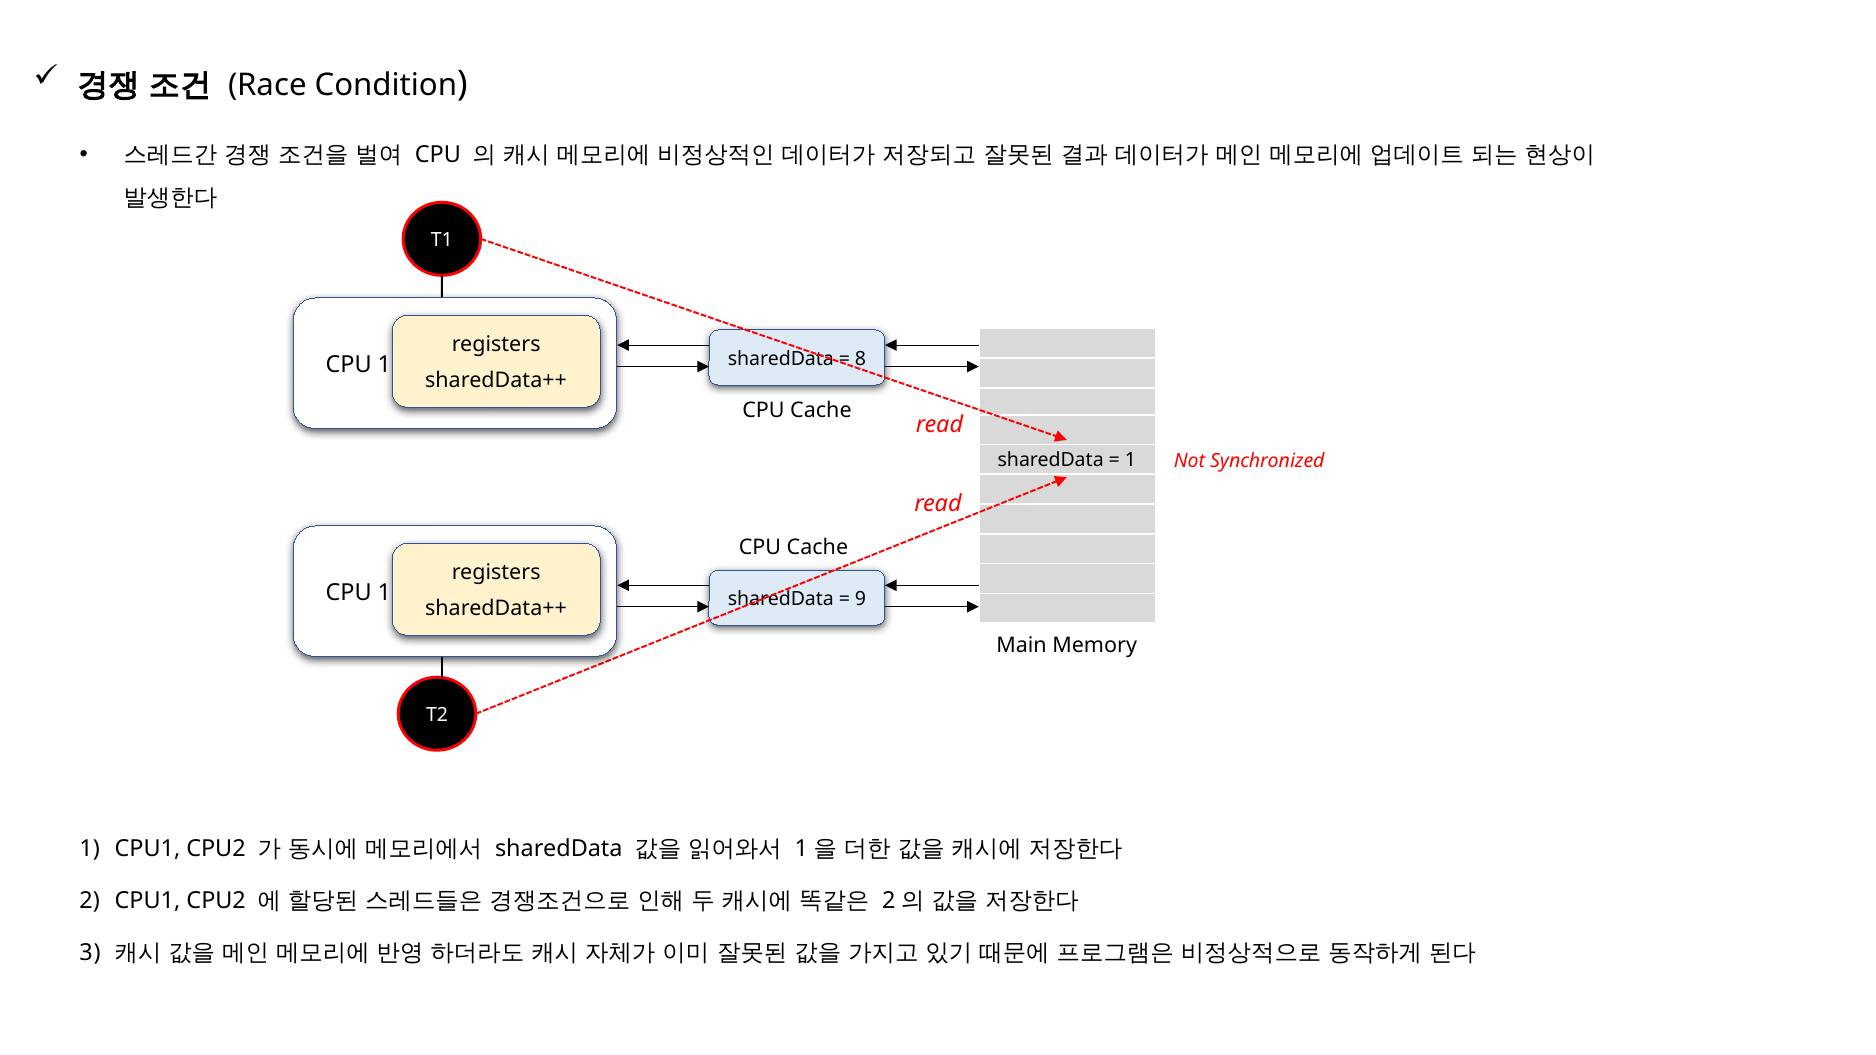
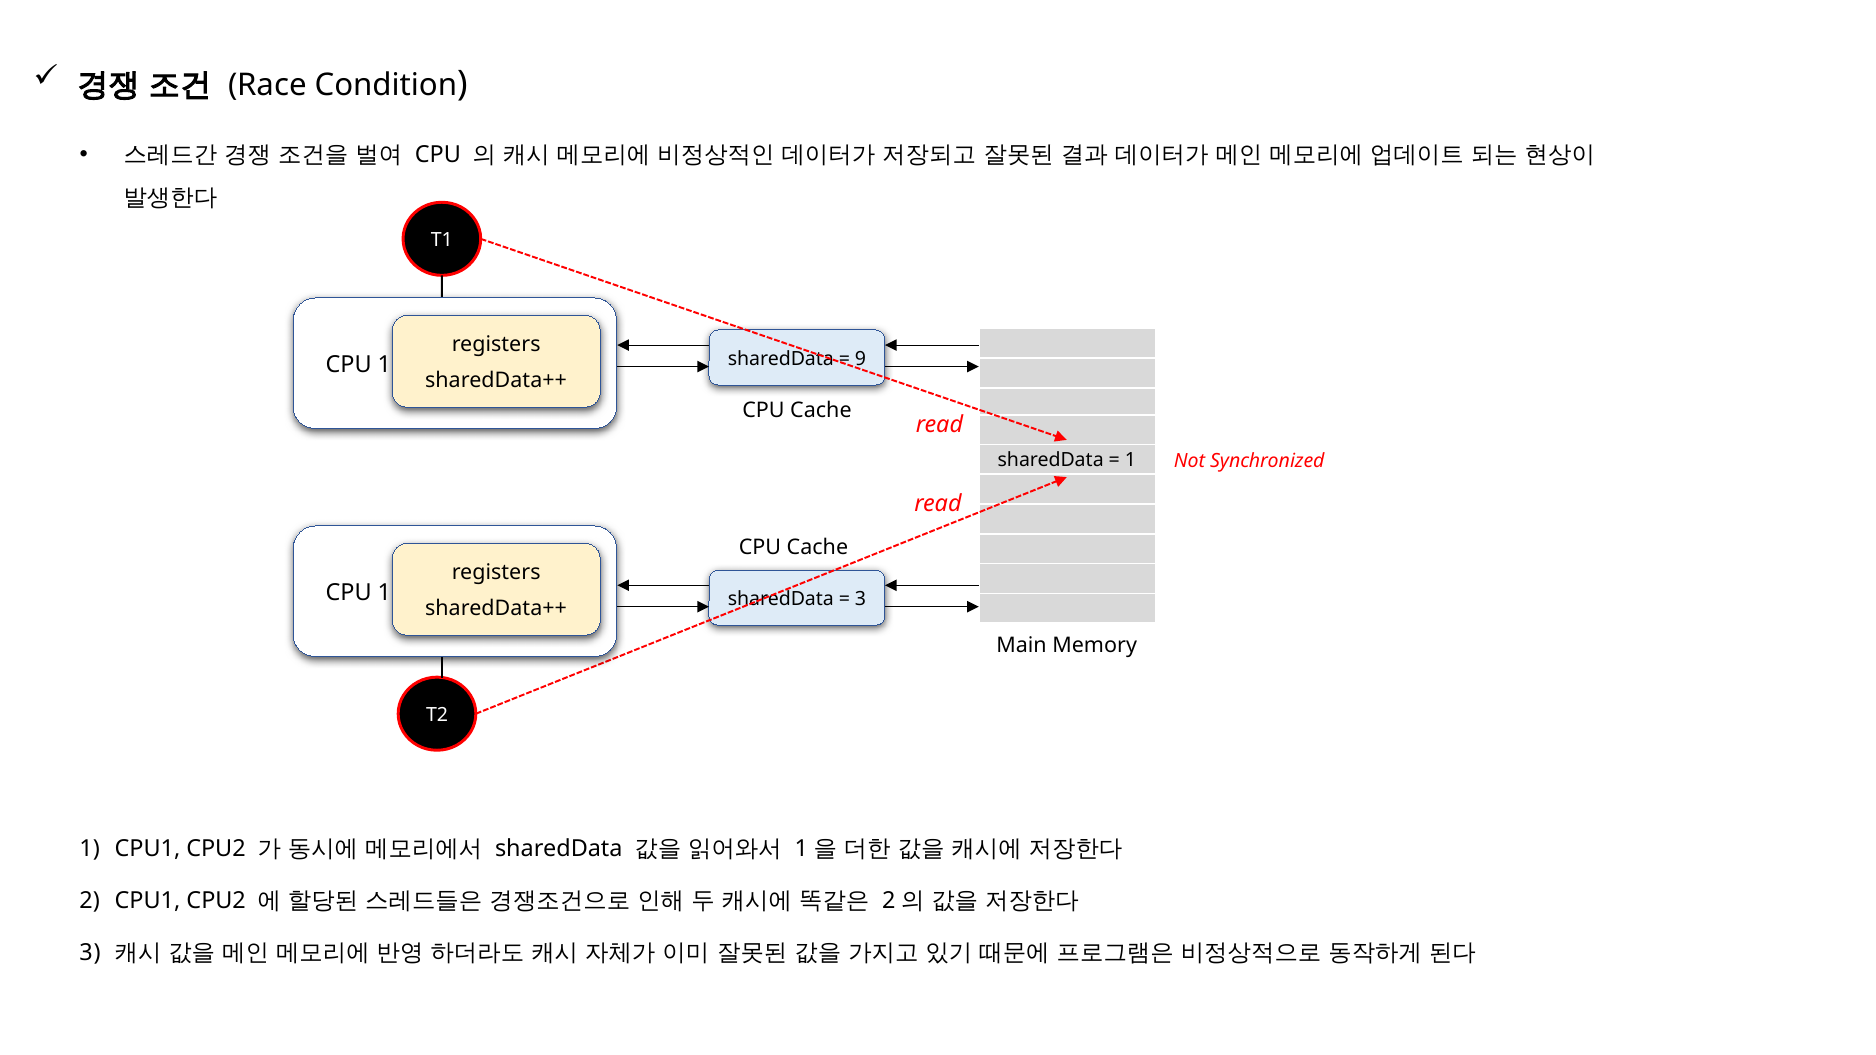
8: 8 -> 9
9 at (861, 599): 9 -> 3
